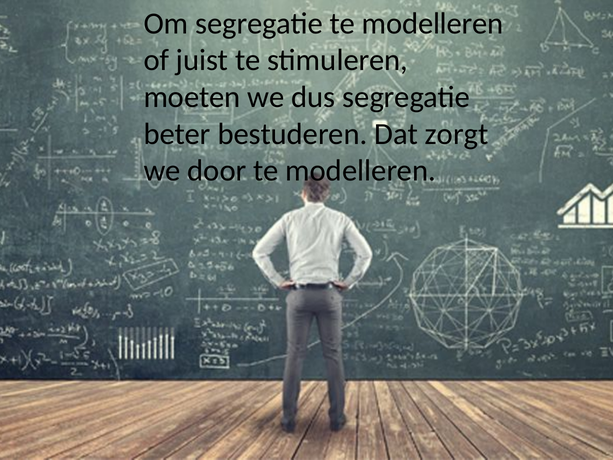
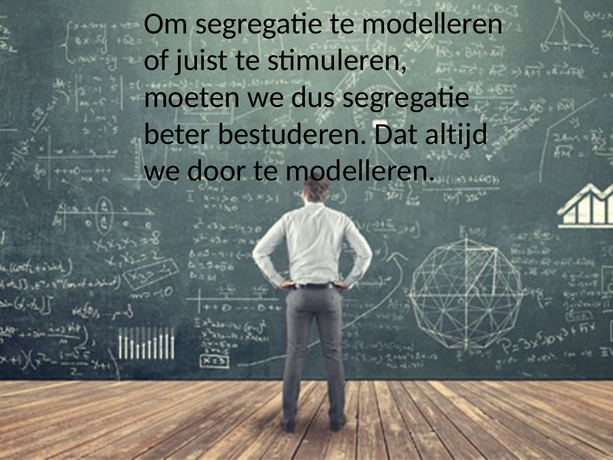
zorgt: zorgt -> altijd
